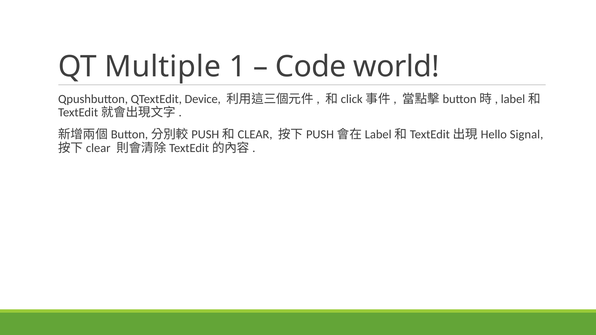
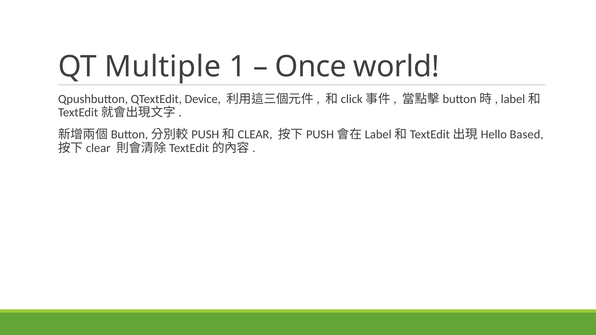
Code: Code -> Once
Signal: Signal -> Based
